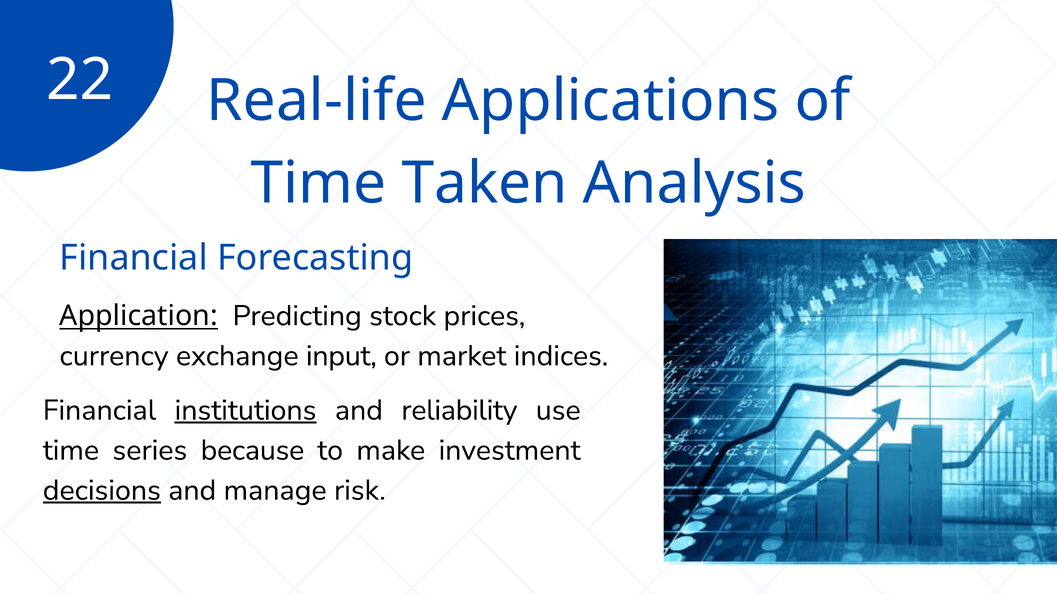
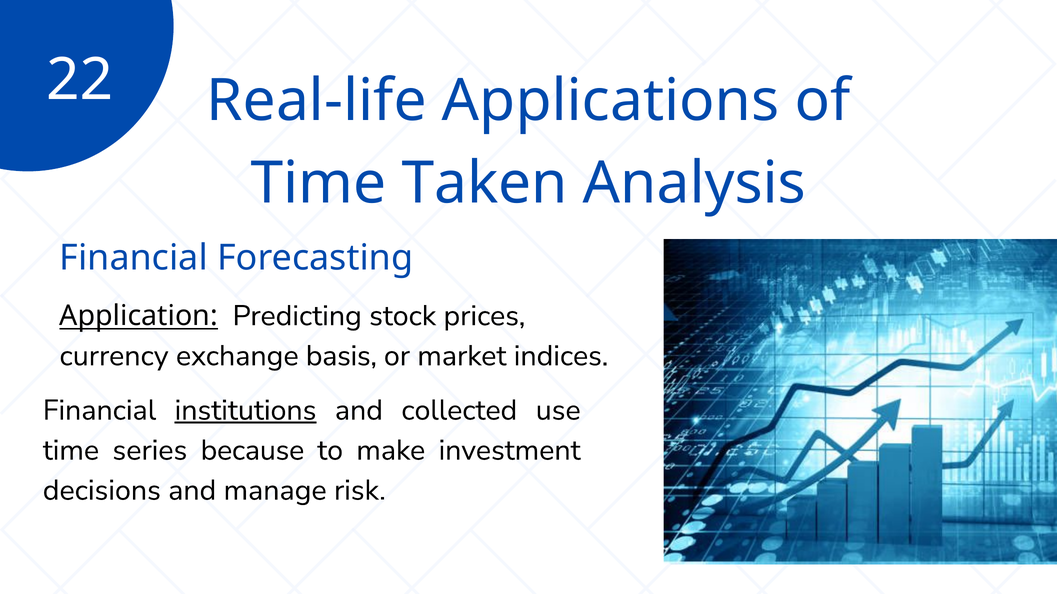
input: input -> basis
reliability: reliability -> collected
decisions underline: present -> none
